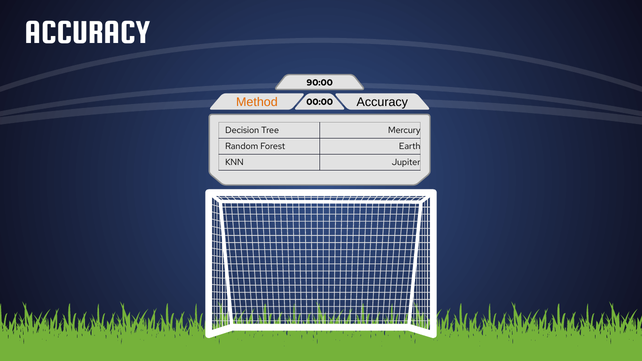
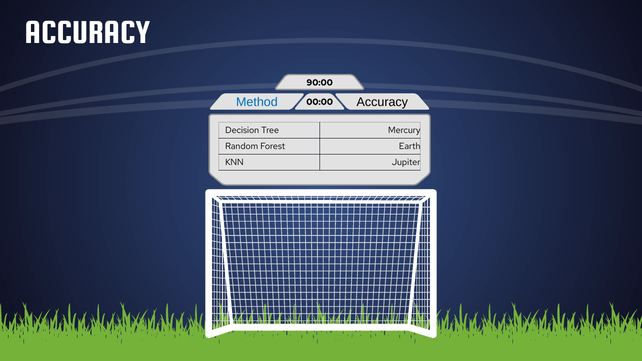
Method colour: orange -> blue
